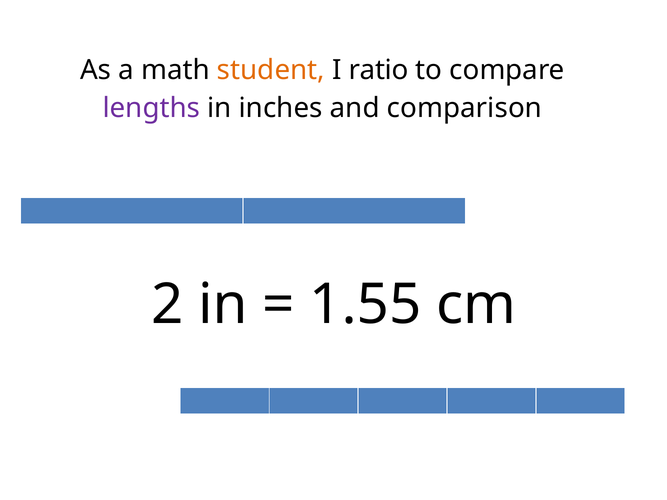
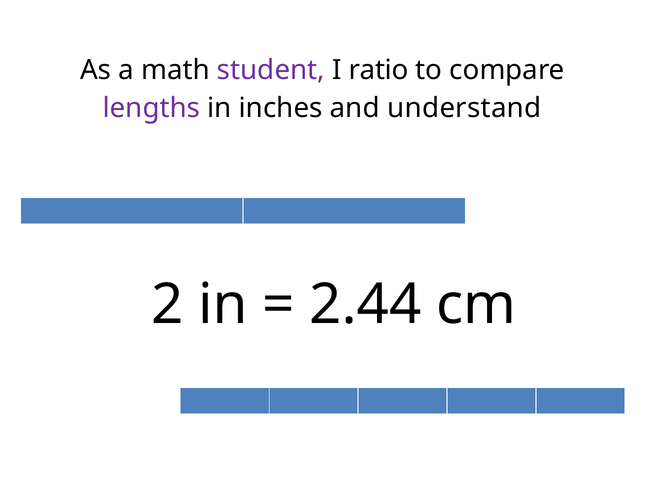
student colour: orange -> purple
comparison: comparison -> understand
1.55: 1.55 -> 2.44
